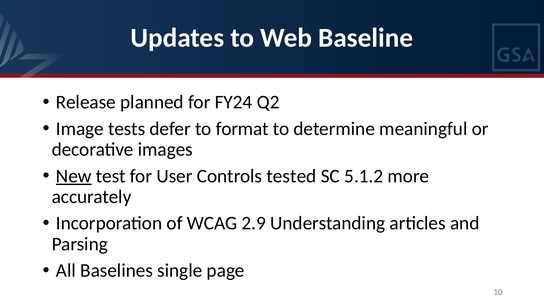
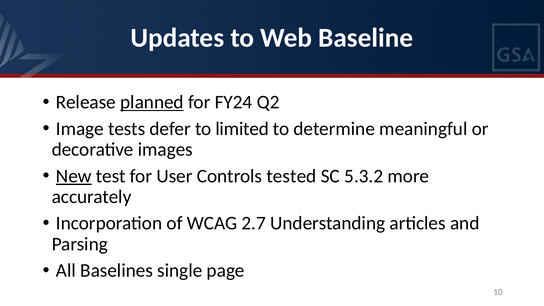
planned underline: none -> present
format: format -> limited
5.1.2: 5.1.2 -> 5.3.2
2.9: 2.9 -> 2.7
